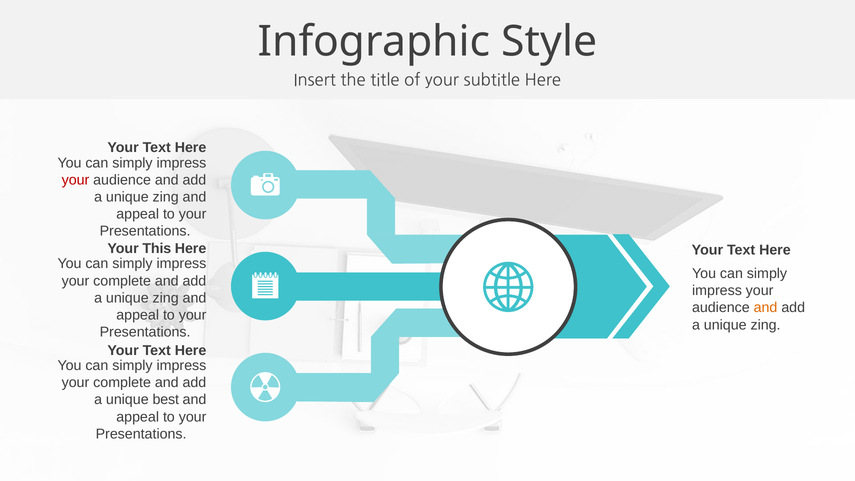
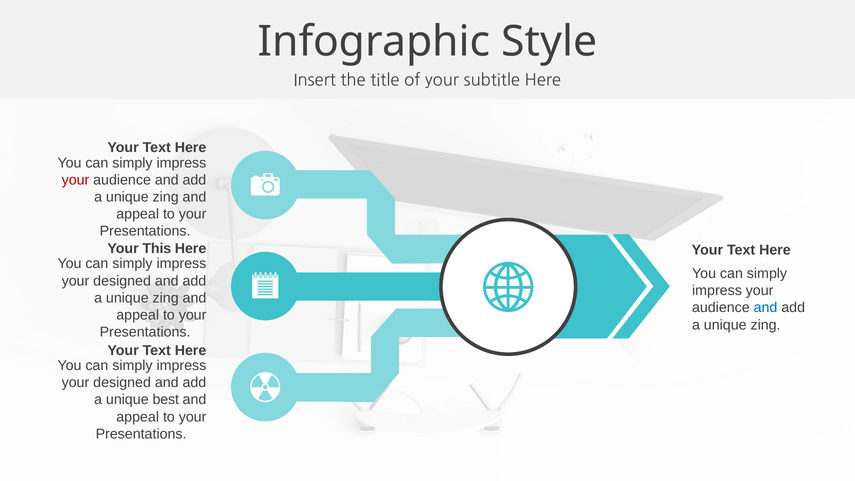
complete at (122, 281): complete -> designed
and at (766, 308) colour: orange -> blue
complete at (122, 383): complete -> designed
